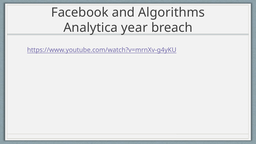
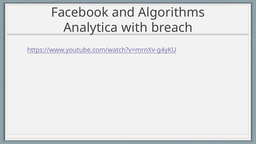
year: year -> with
